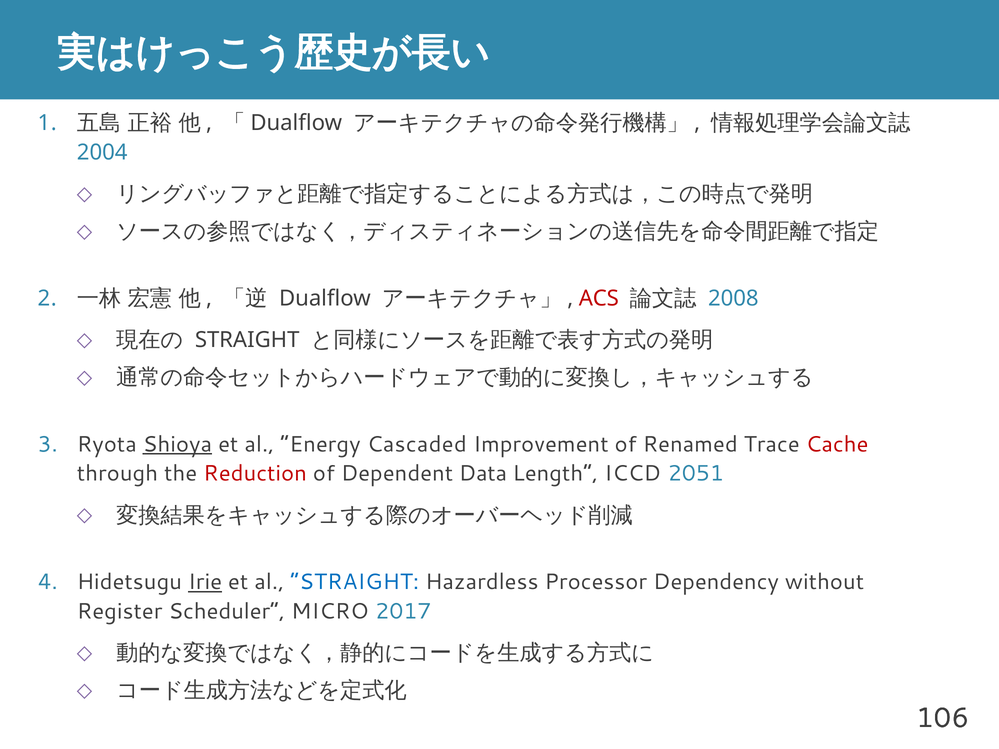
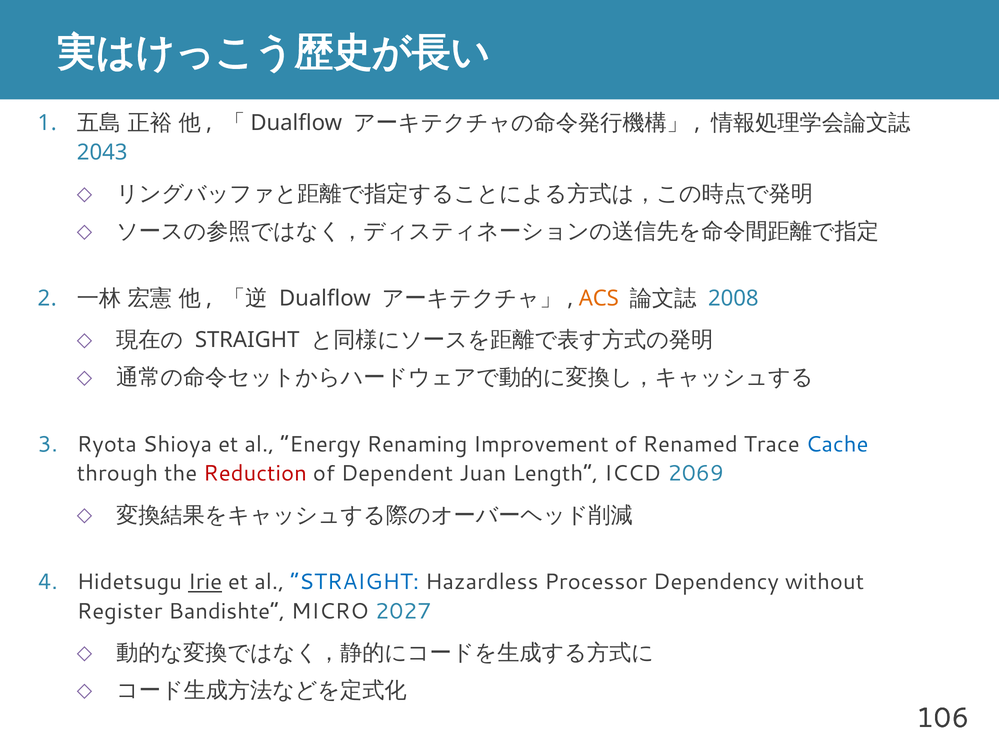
2004: 2004 -> 2043
ACS colour: red -> orange
Shioya underline: present -> none
Cascaded: Cascaded -> Renaming
Cache colour: red -> blue
Data: Data -> Juan
2051: 2051 -> 2069
Scheduler: Scheduler -> Bandishte
2017: 2017 -> 2027
